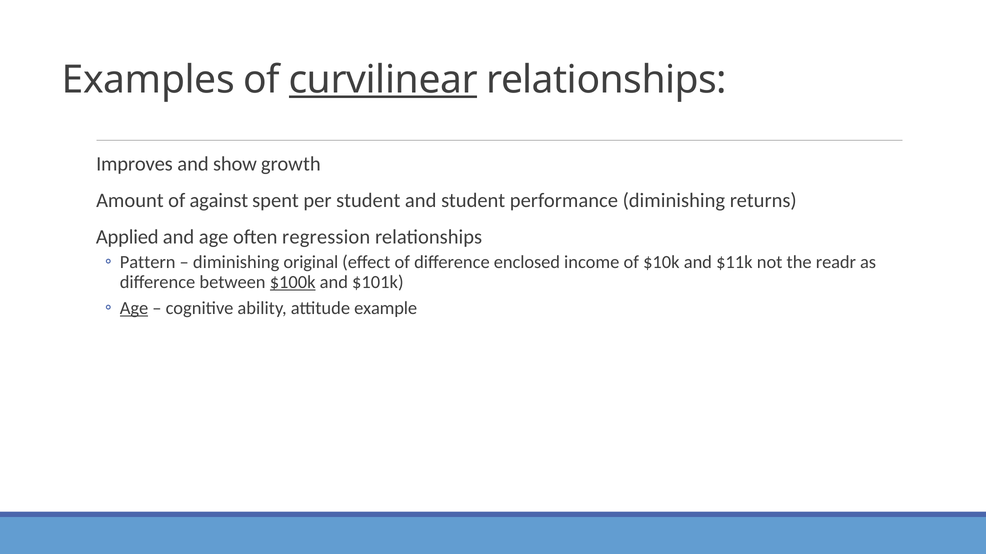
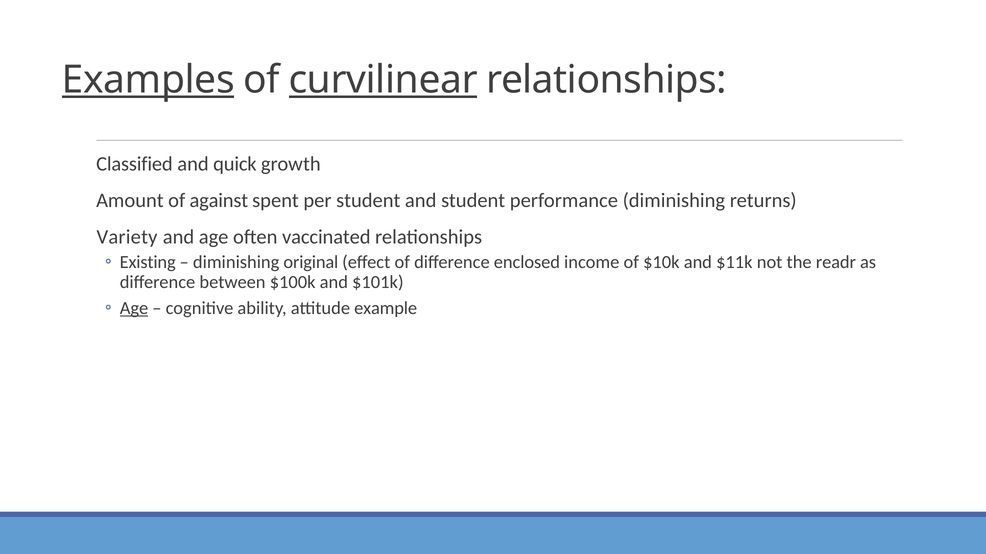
Examples underline: none -> present
Improves: Improves -> Classified
show: show -> quick
Applied: Applied -> Variety
regression: regression -> vaccinated
Pattern: Pattern -> Existing
$100k underline: present -> none
